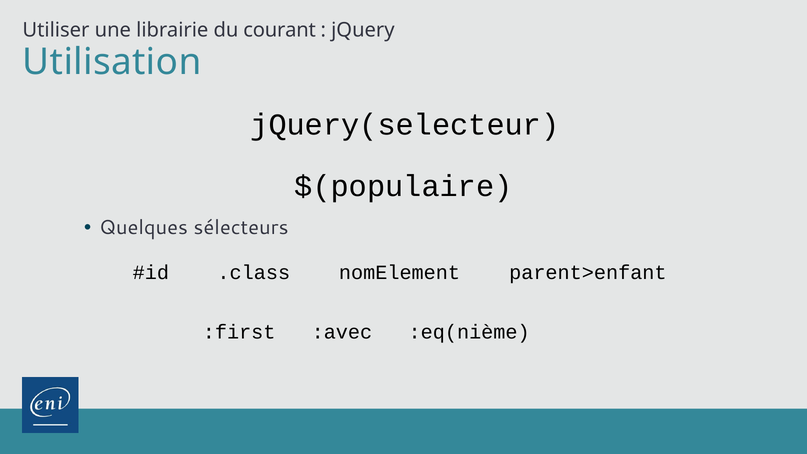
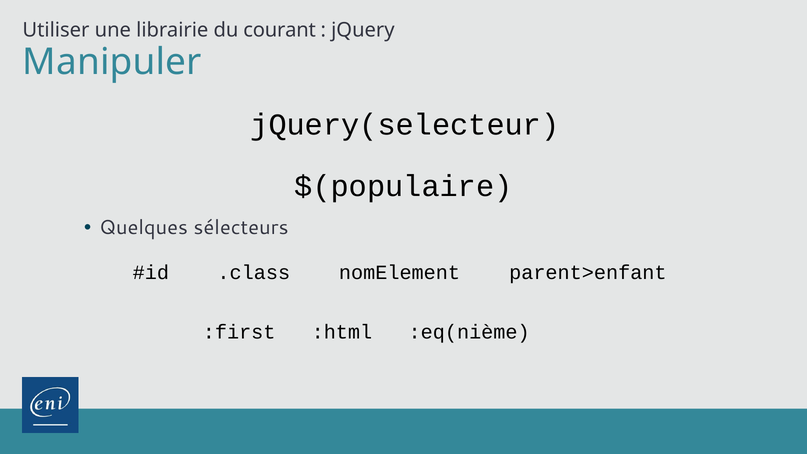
Utilisation: Utilisation -> Manipuler
:avec: :avec -> :html
